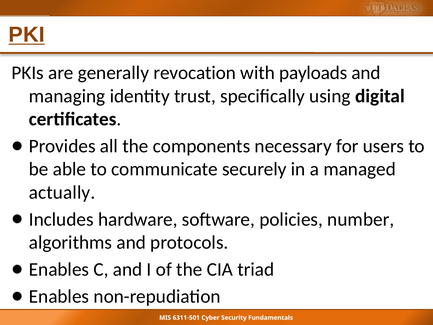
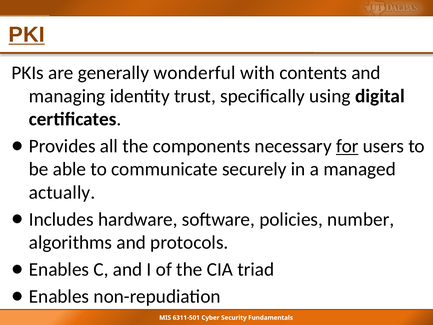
revocation: revocation -> wonderful
payloads: payloads -> contents
for underline: none -> present
